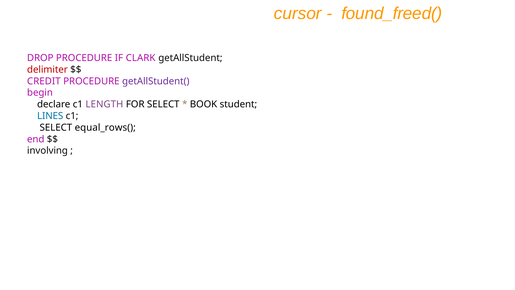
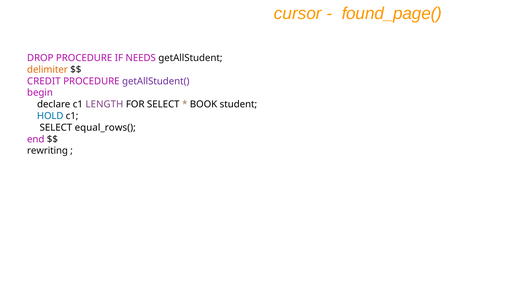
found_freed(: found_freed( -> found_page(
CLARK: CLARK -> NEEDS
delimiter colour: red -> orange
LINES: LINES -> HOLD
involving: involving -> rewriting
